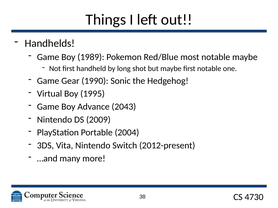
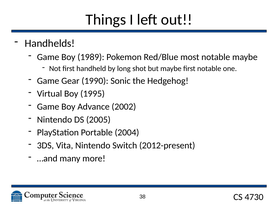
2043: 2043 -> 2002
2009: 2009 -> 2005
